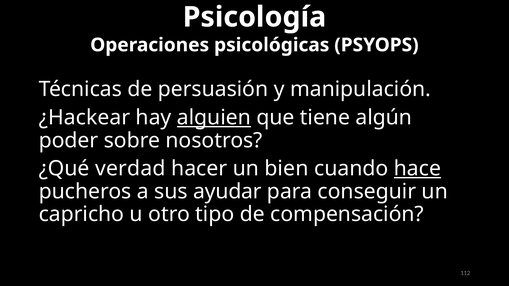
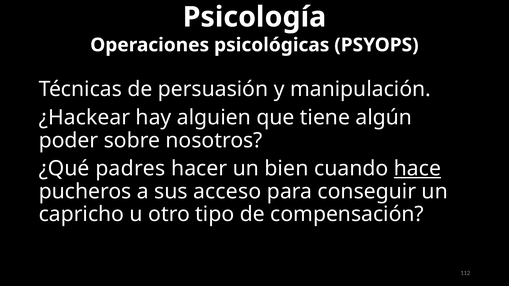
alguien underline: present -> none
verdad: verdad -> padres
ayudar: ayudar -> acceso
